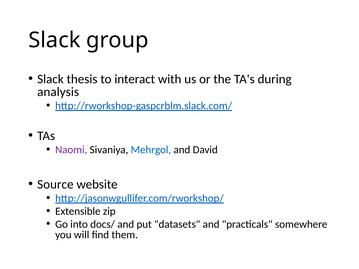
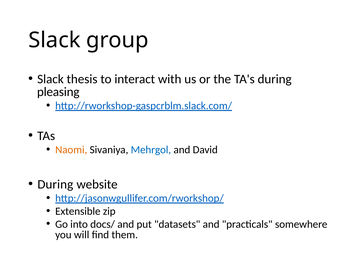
analysis: analysis -> pleasing
Naomi colour: purple -> orange
Source at (55, 184): Source -> During
